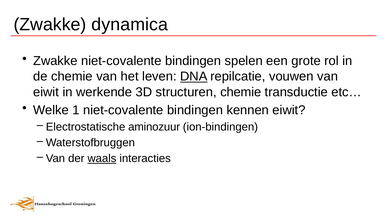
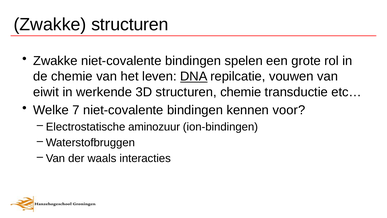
Zwakke dynamica: dynamica -> structuren
1: 1 -> 7
kennen eiwit: eiwit -> voor
waals underline: present -> none
